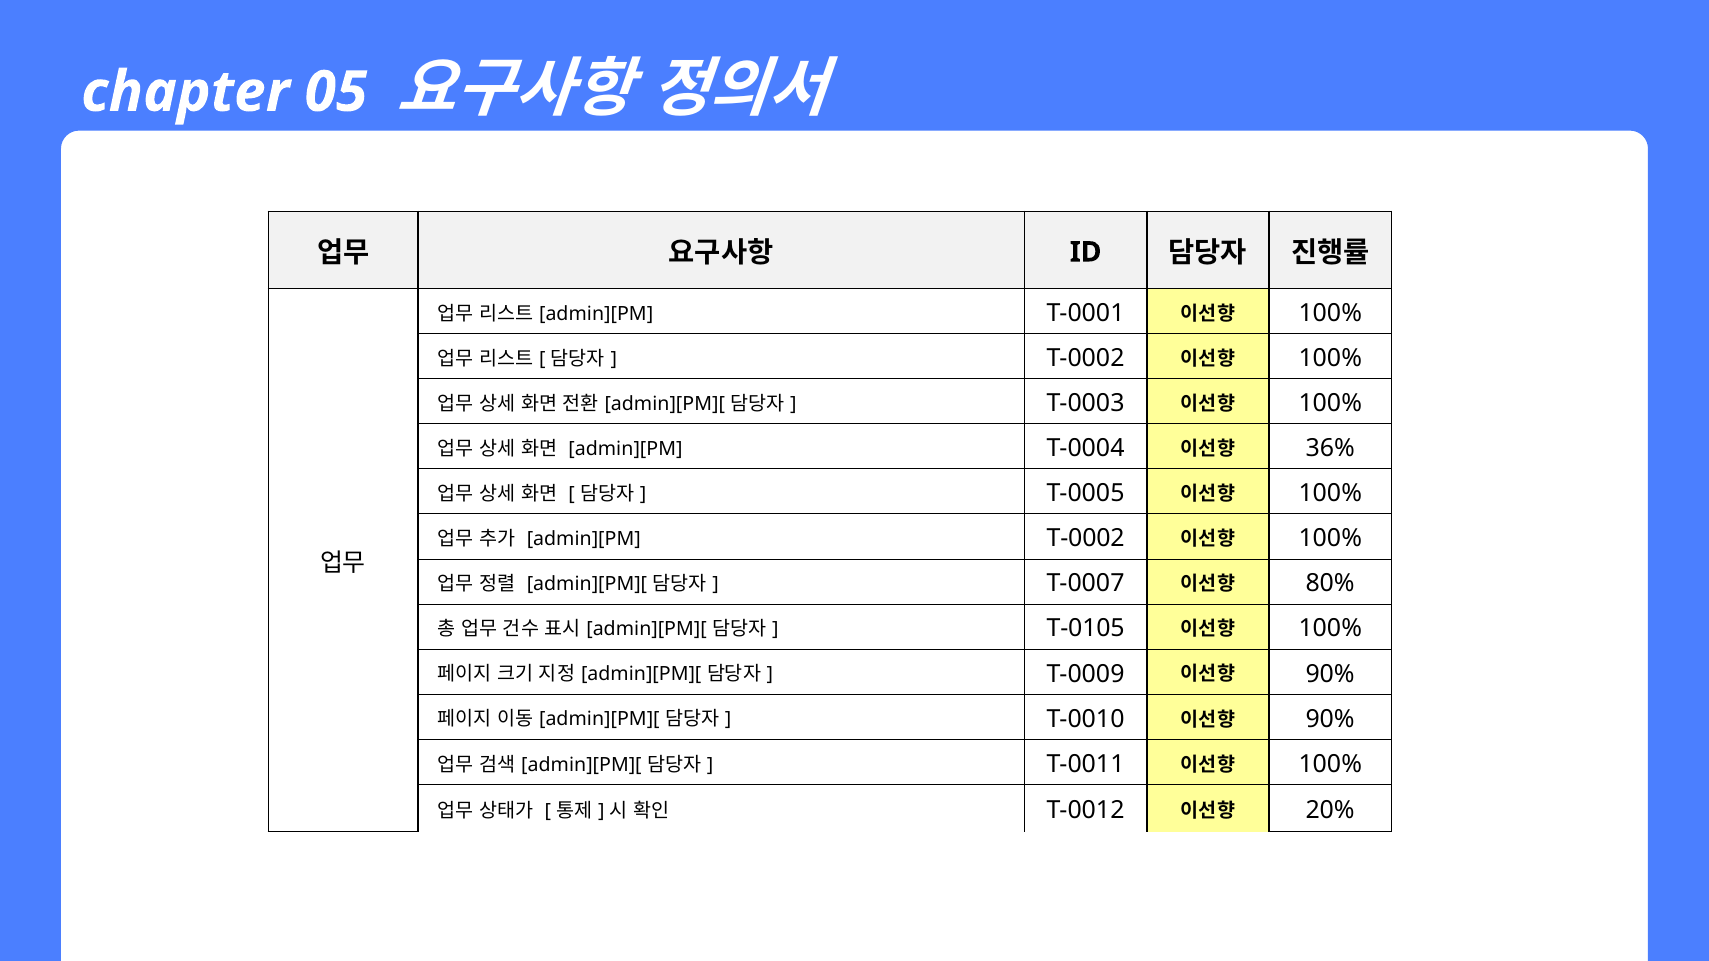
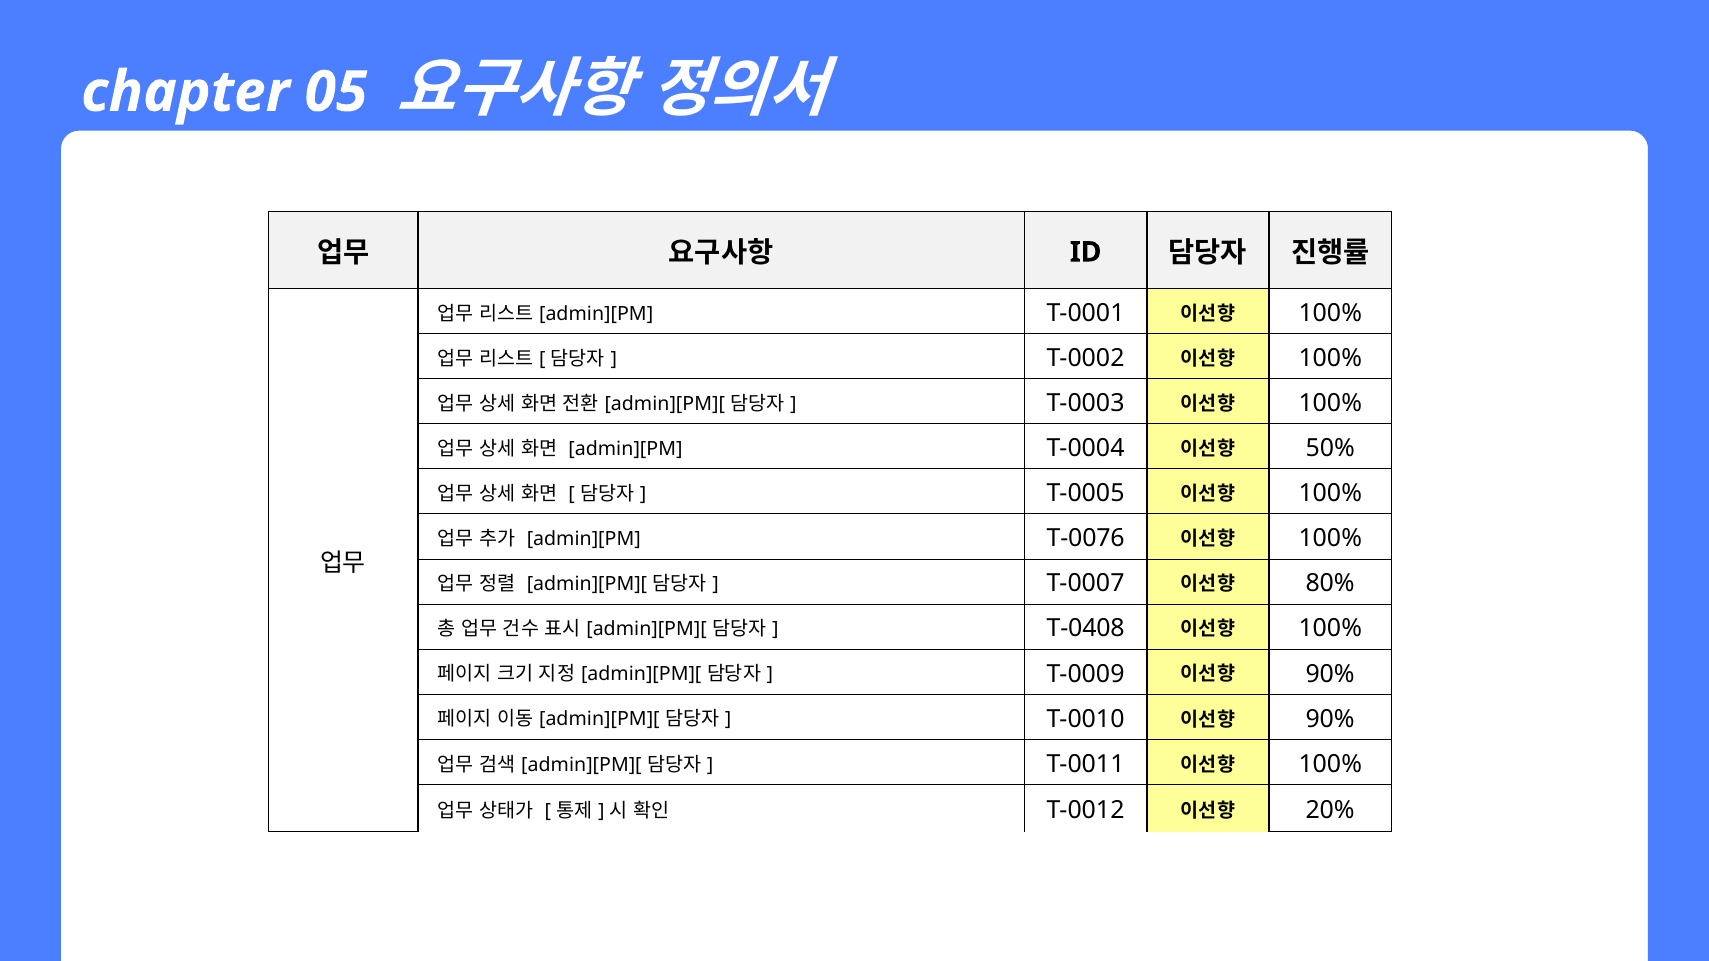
36%: 36% -> 50%
admin][PM T-0002: T-0002 -> T-0076
T-0105: T-0105 -> T-0408
